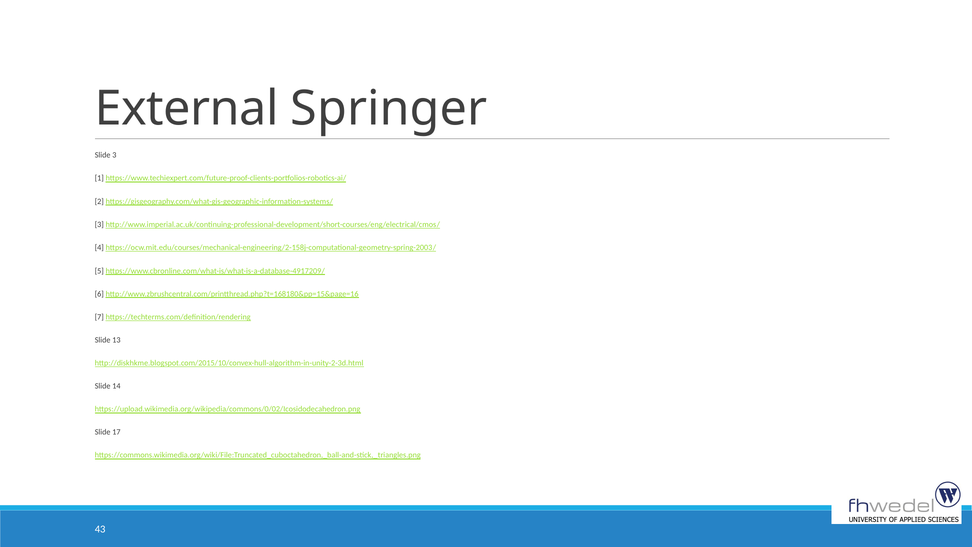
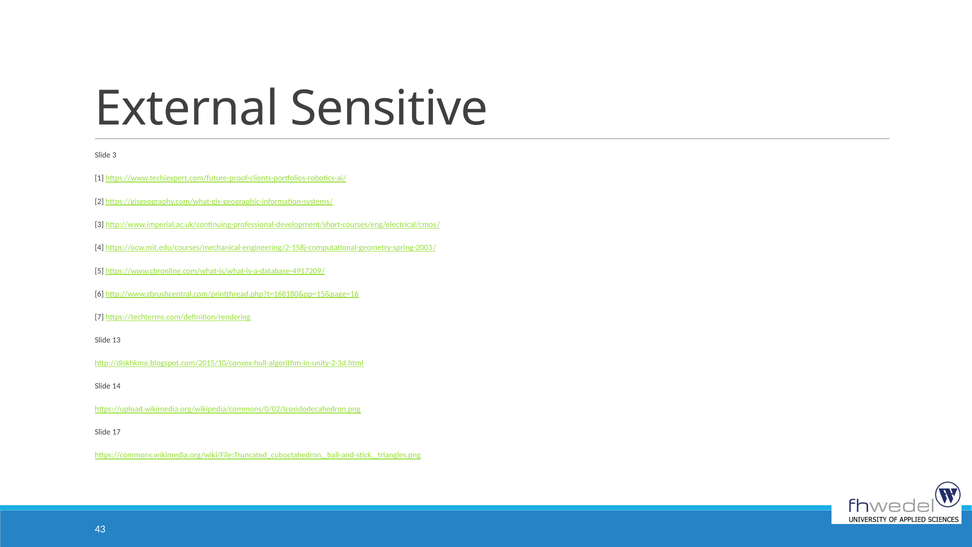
Springer: Springer -> Sensitive
